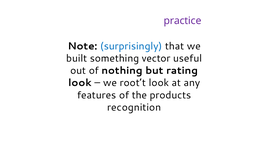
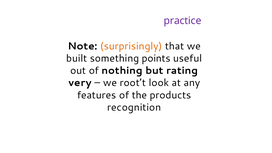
surprisingly colour: blue -> orange
vector: vector -> points
look at (80, 83): look -> very
